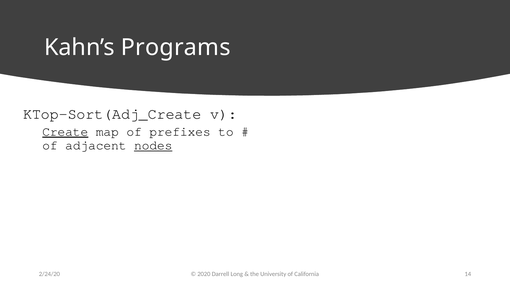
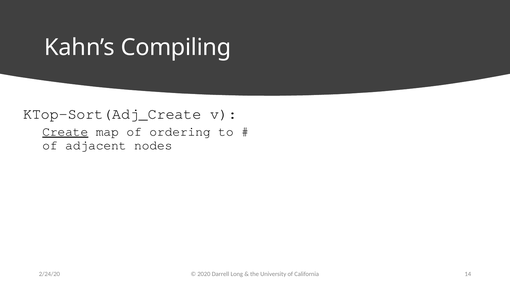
Programs: Programs -> Compiling
prefixes: prefixes -> ordering
nodes underline: present -> none
